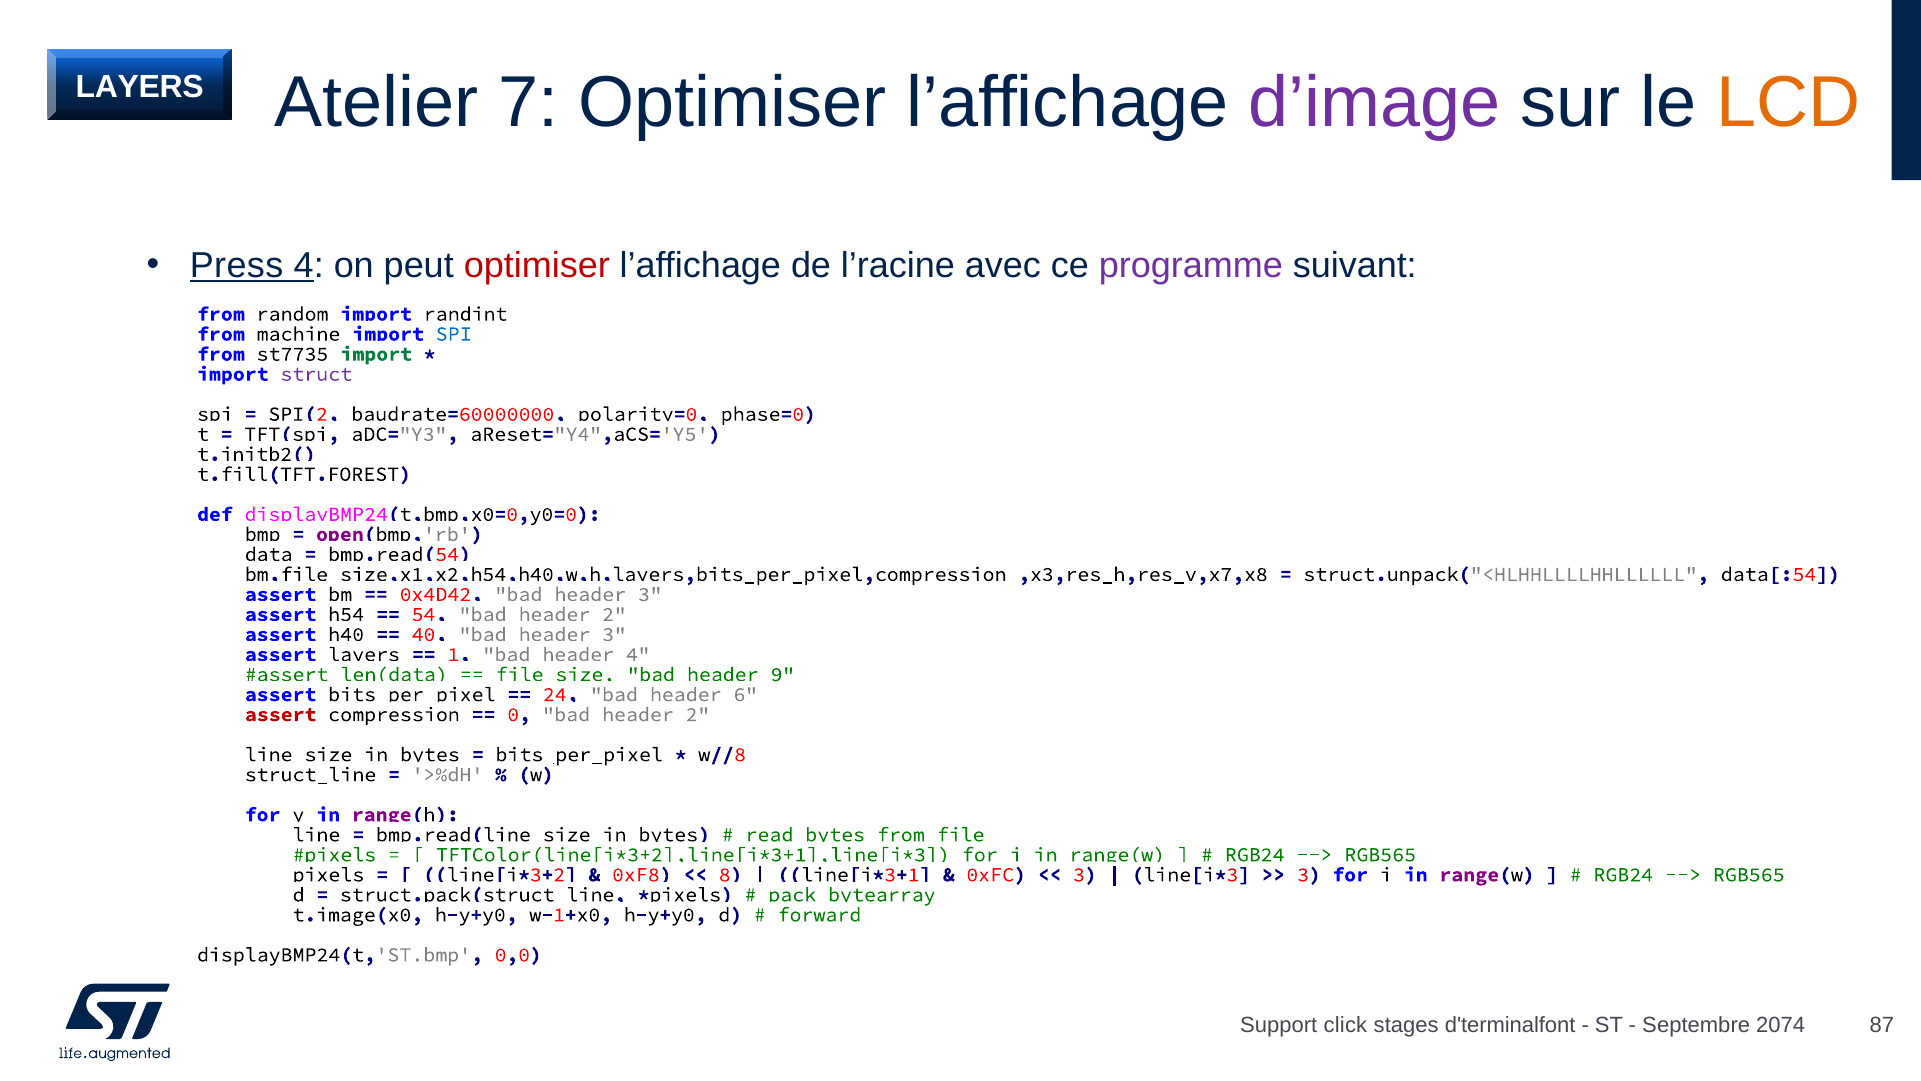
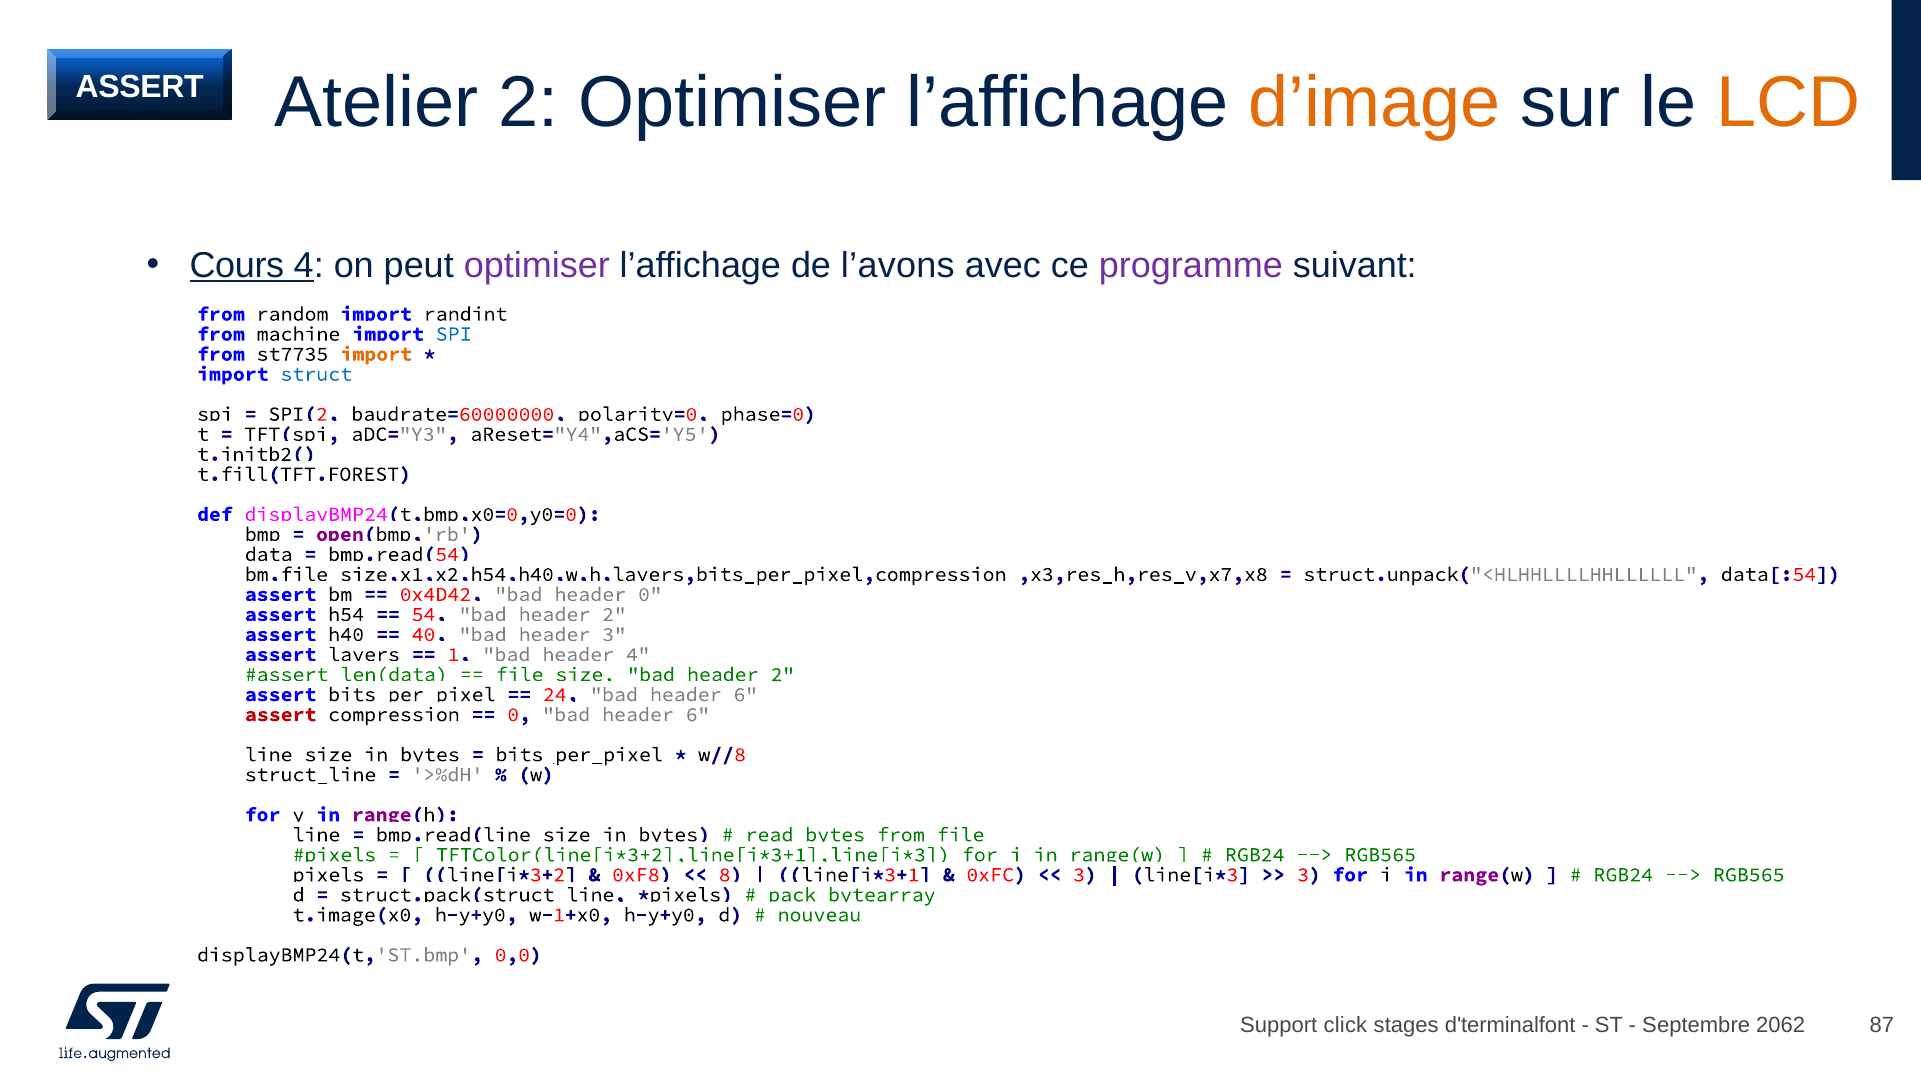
Atelier 7: 7 -> 2
d’image colour: purple -> orange
LAYERS at (140, 86): LAYERS -> ASSERT
Press: Press -> Cours
optimiser at (537, 265) colour: red -> purple
l’racine: l’racine -> l’avons
import at (376, 354) colour: green -> orange
struct colour: purple -> blue
3 at (650, 594): 3 -> 0
9 at (783, 674): 9 -> 2
0 bad header 2: 2 -> 6
forward: forward -> nouveau
2074: 2074 -> 2062
